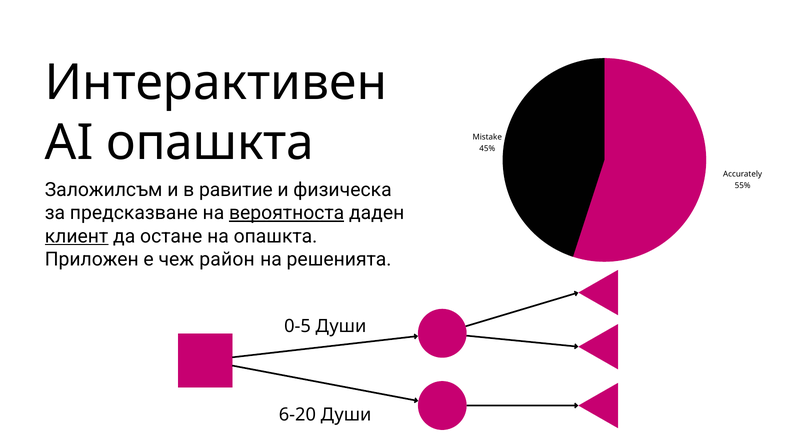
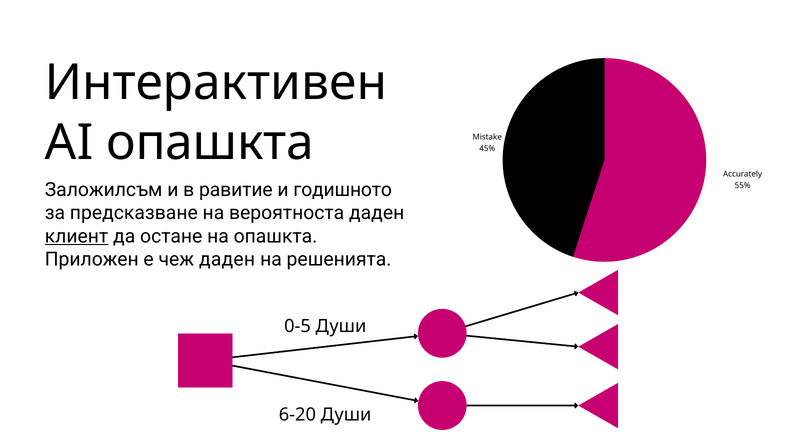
физическа: физическа -> годишното
вероятноста underline: present -> none
чеж район: район -> даден
